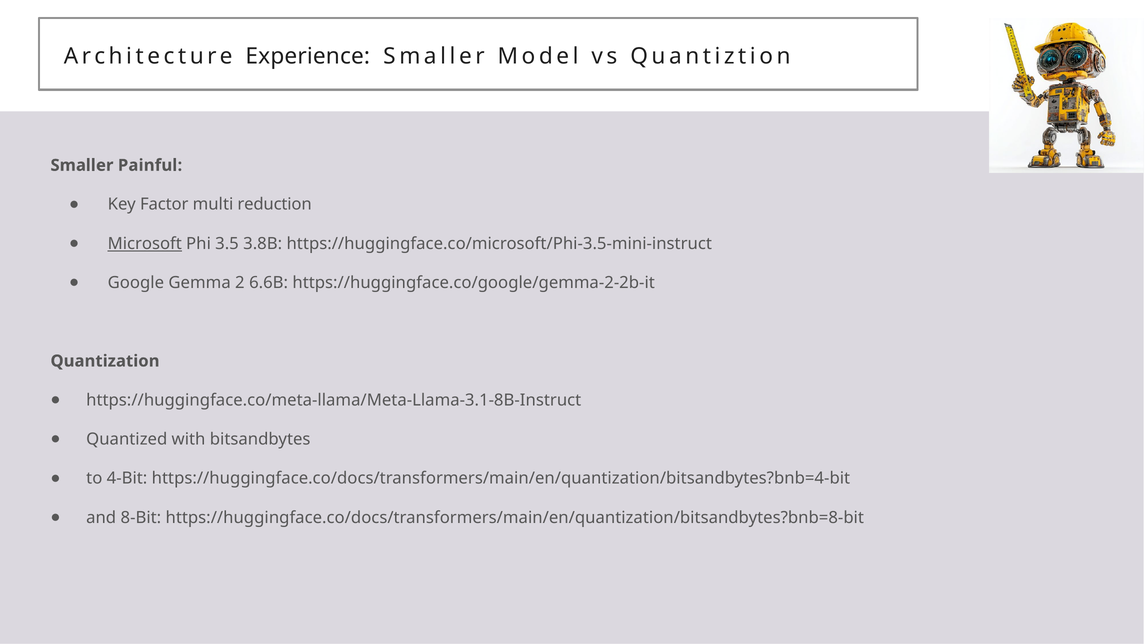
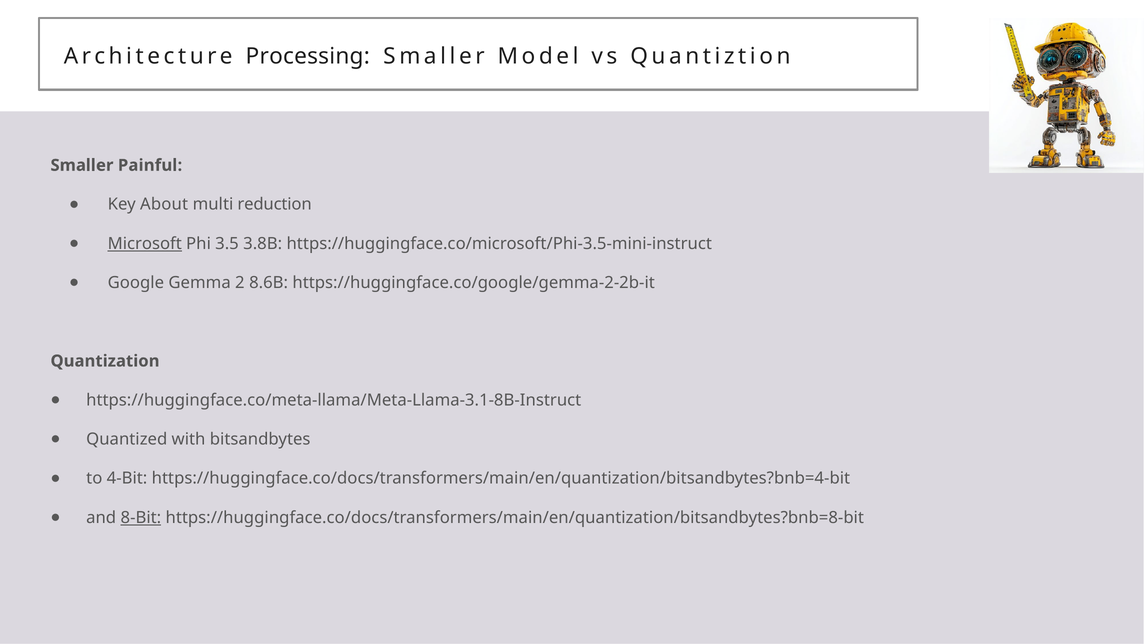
Experience: Experience -> Processing
Factor: Factor -> About
6.6B: 6.6B -> 8.6B
8-Bit underline: none -> present
